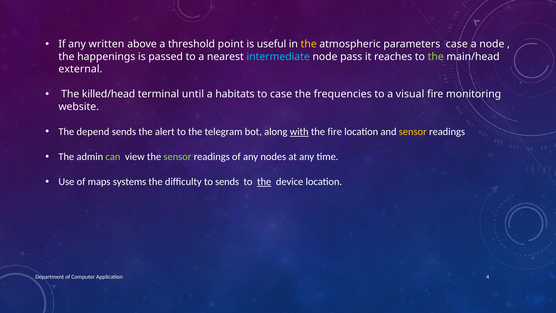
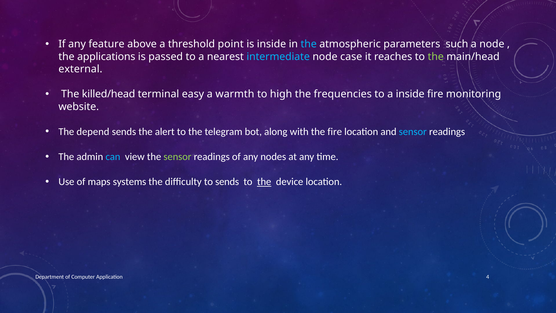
written: written -> feature
is useful: useful -> inside
the at (309, 44) colour: yellow -> light blue
parameters case: case -> such
happenings: happenings -> applications
pass: pass -> case
until: until -> easy
habitats: habitats -> warmth
to case: case -> high
a visual: visual -> inside
with underline: present -> none
sensor at (413, 132) colour: yellow -> light blue
can colour: light green -> light blue
